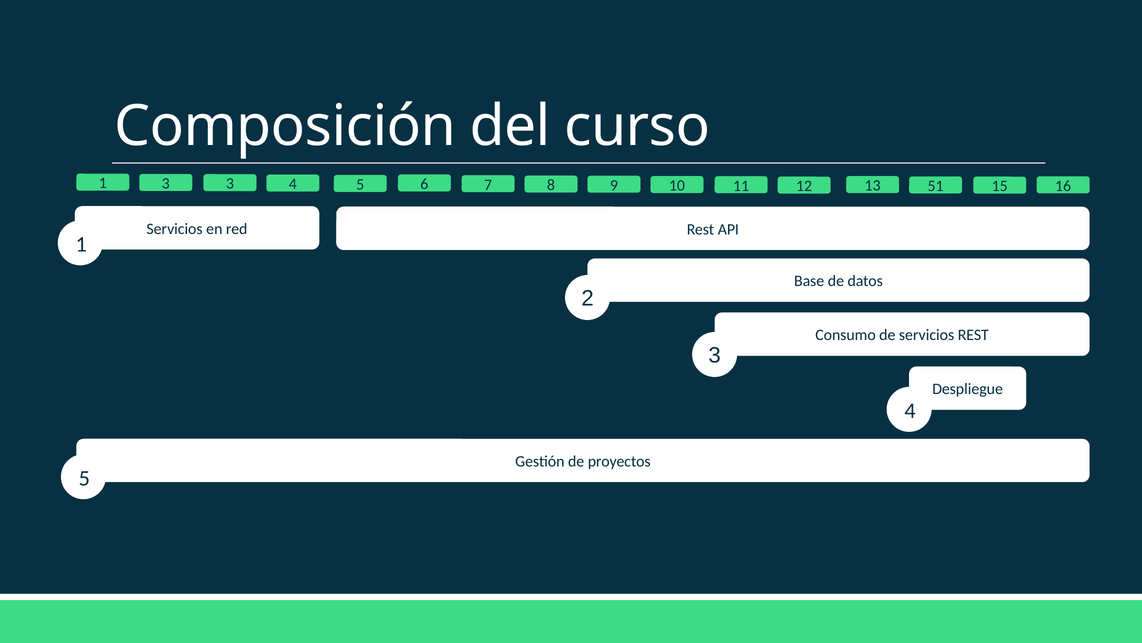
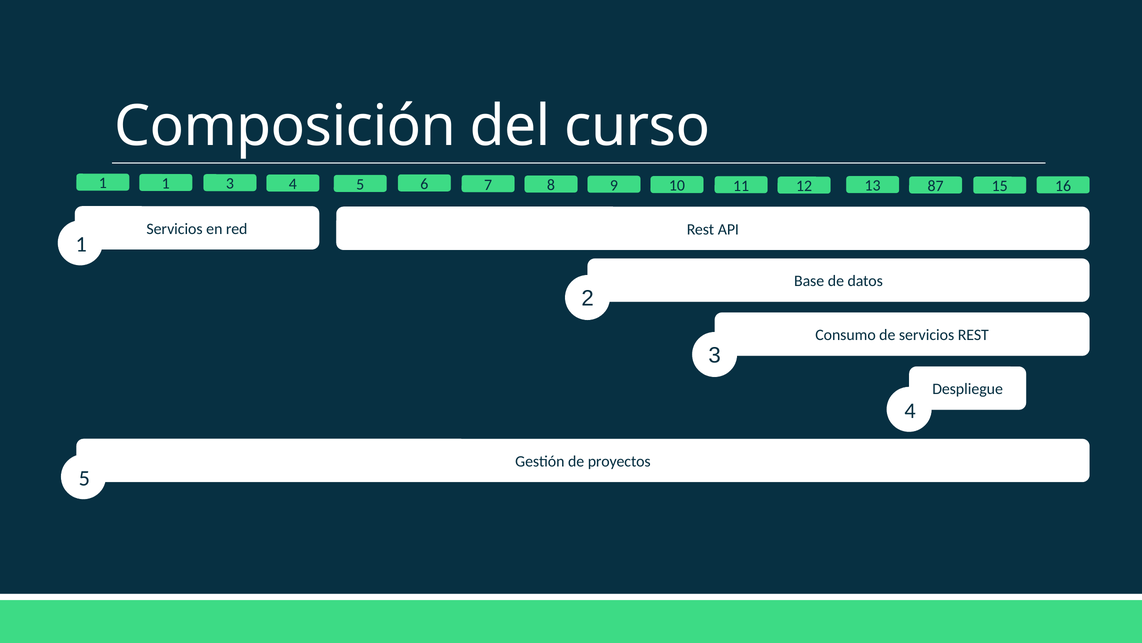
1 3: 3 -> 1
51: 51 -> 87
